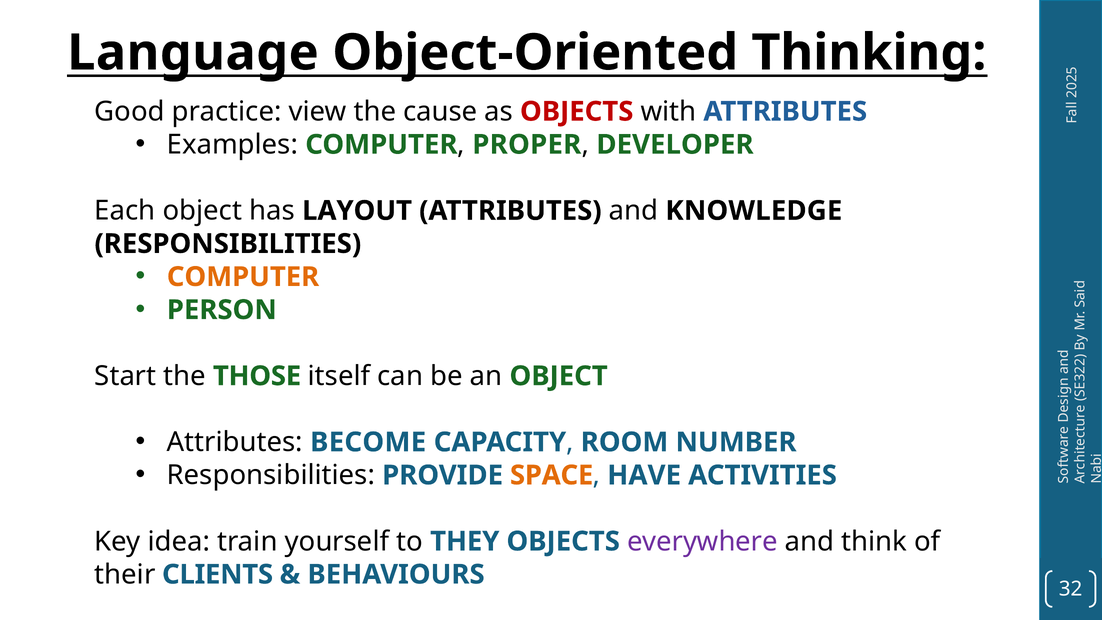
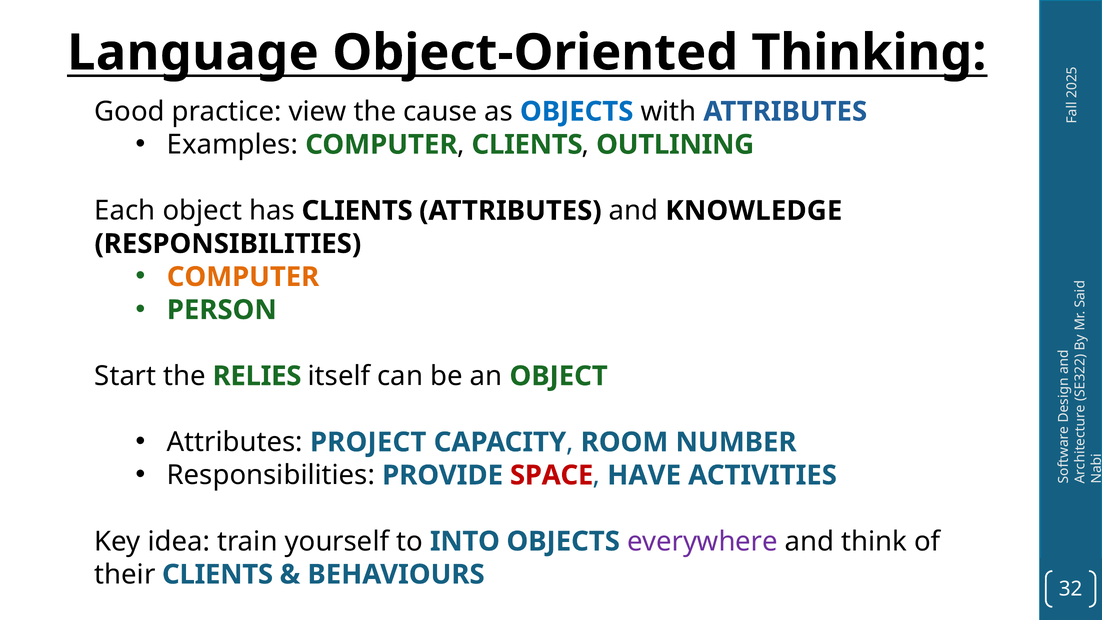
OBJECTS at (577, 112) colour: red -> blue
PROPER at (527, 145): PROPER -> CLIENTS
DEVELOPER: DEVELOPER -> OUTLINING
has LAYOUT: LAYOUT -> CLIENTS
THOSE: THOSE -> RELIES
BECOME: BECOME -> PROJECT
SPACE colour: orange -> red
THEY: THEY -> INTO
